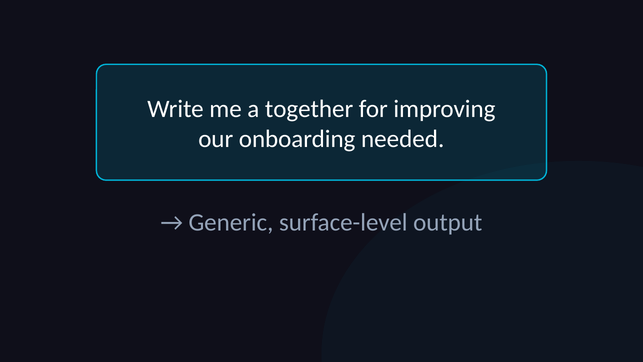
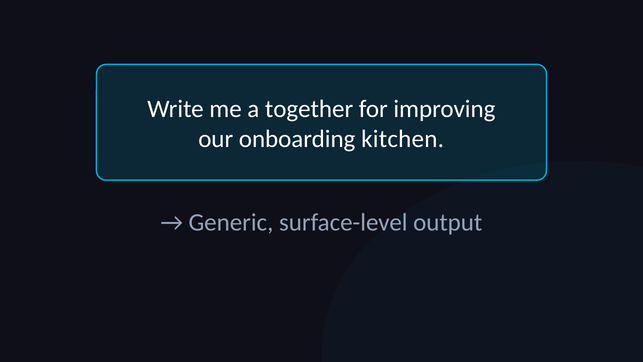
needed: needed -> kitchen
